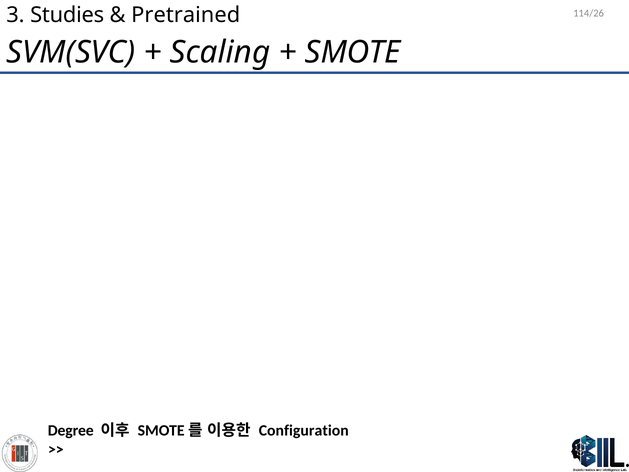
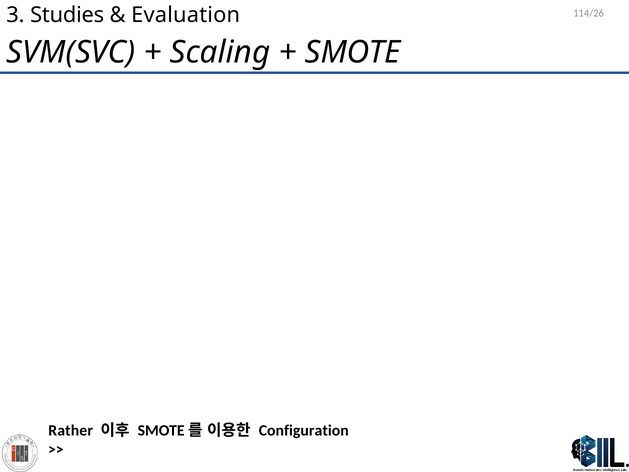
Pretrained: Pretrained -> Evaluation
Degree: Degree -> Rather
